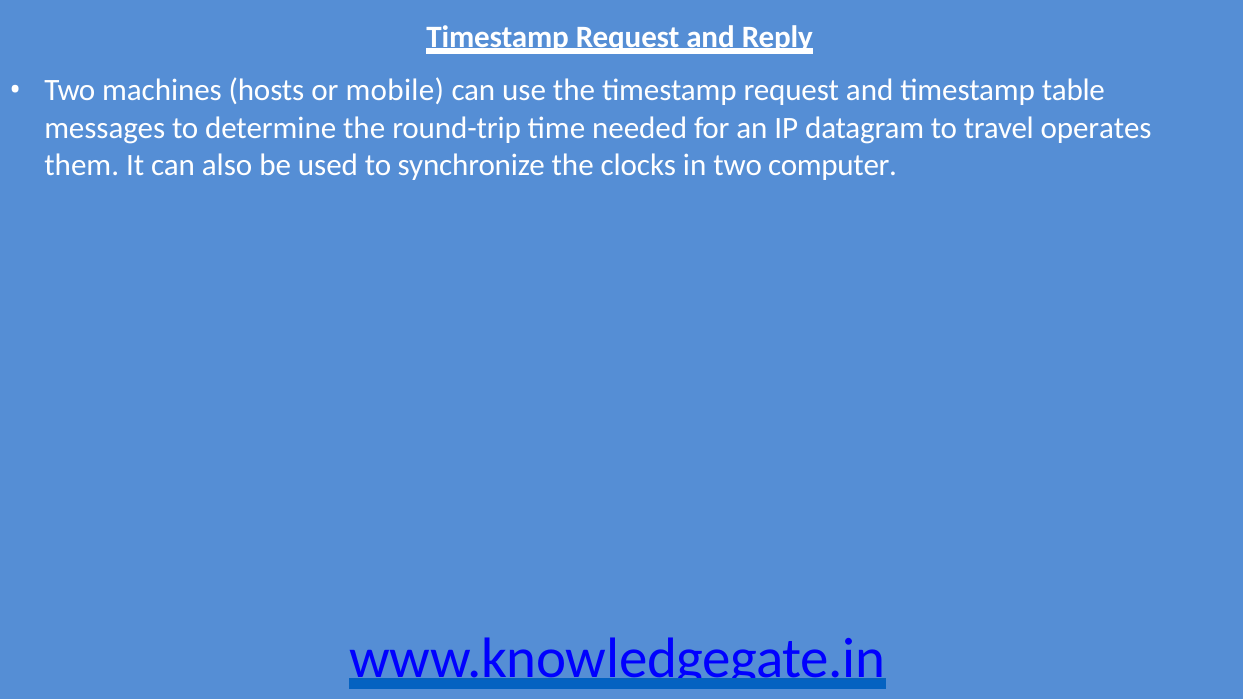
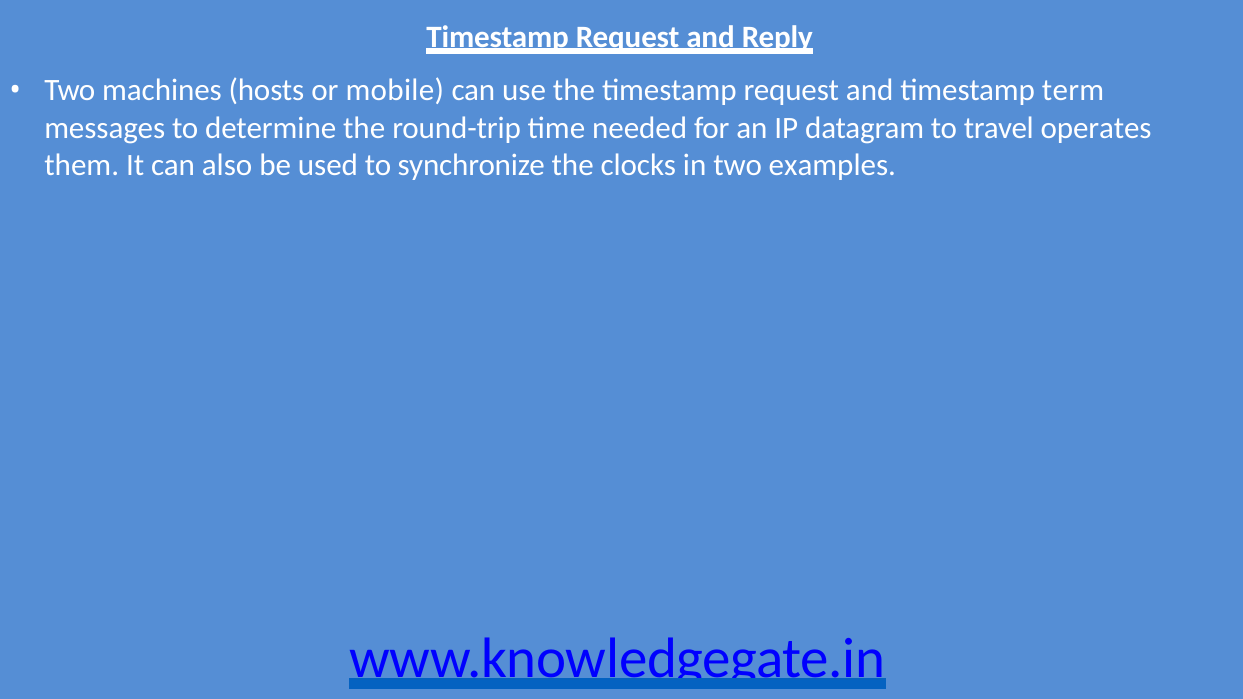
table: table -> term
computer: computer -> examples
